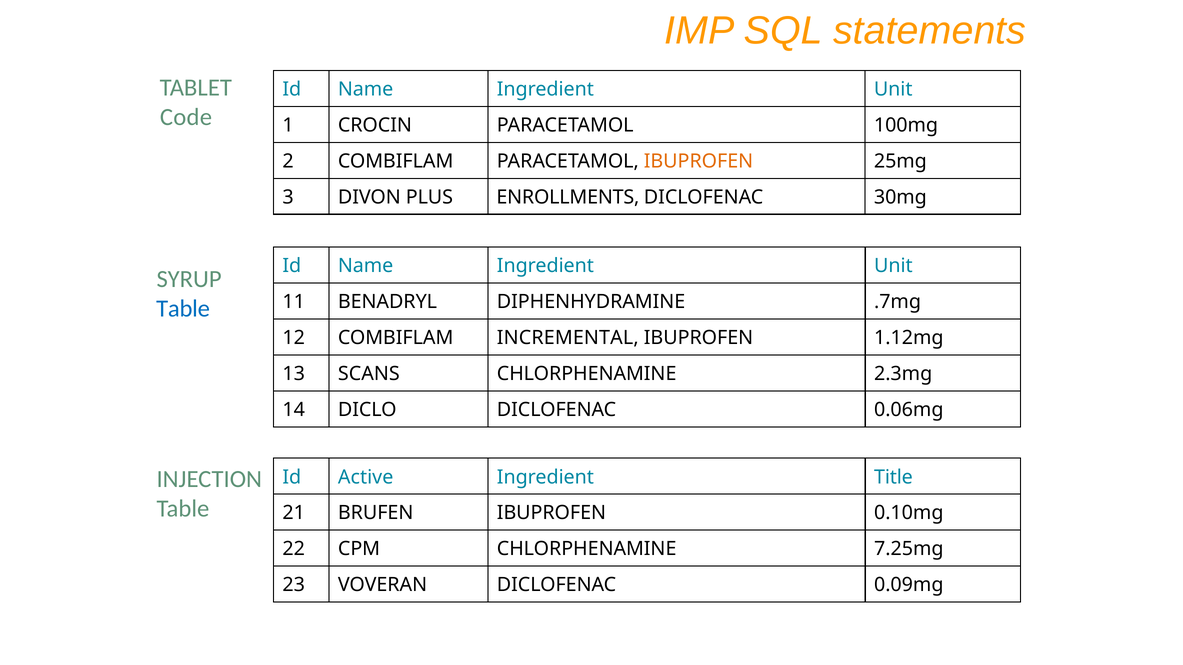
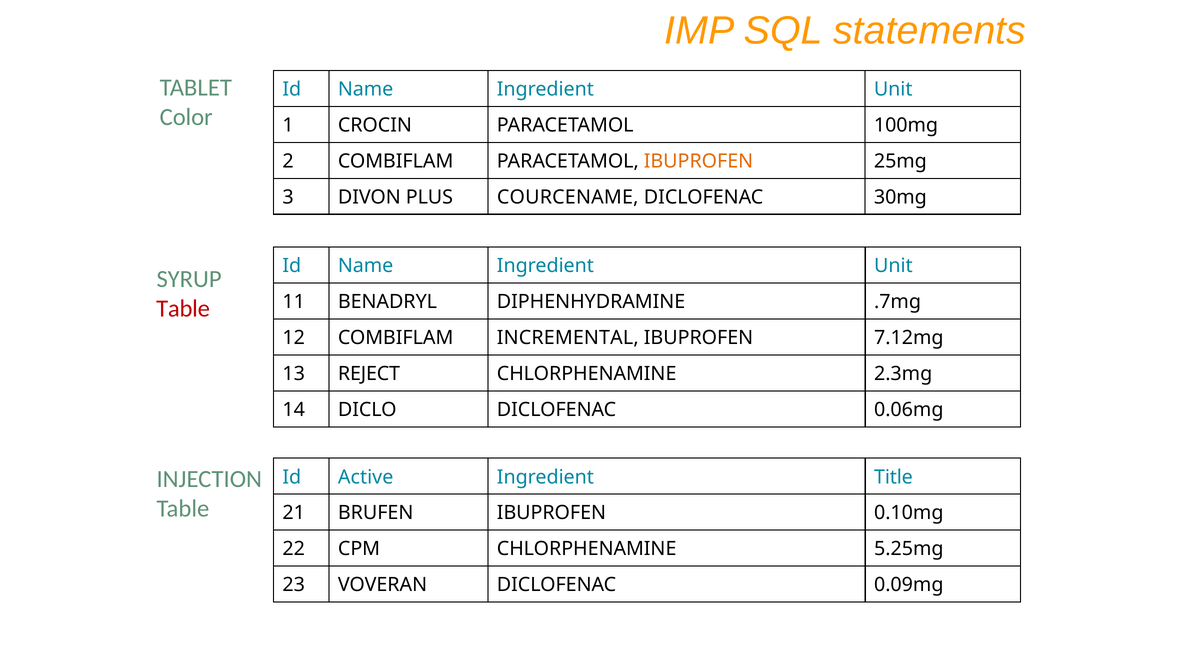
Code: Code -> Color
ENROLLMENTS: ENROLLMENTS -> COURCENAME
Table at (183, 309) colour: blue -> red
1.12mg: 1.12mg -> 7.12mg
SCANS: SCANS -> REJECT
7.25mg: 7.25mg -> 5.25mg
